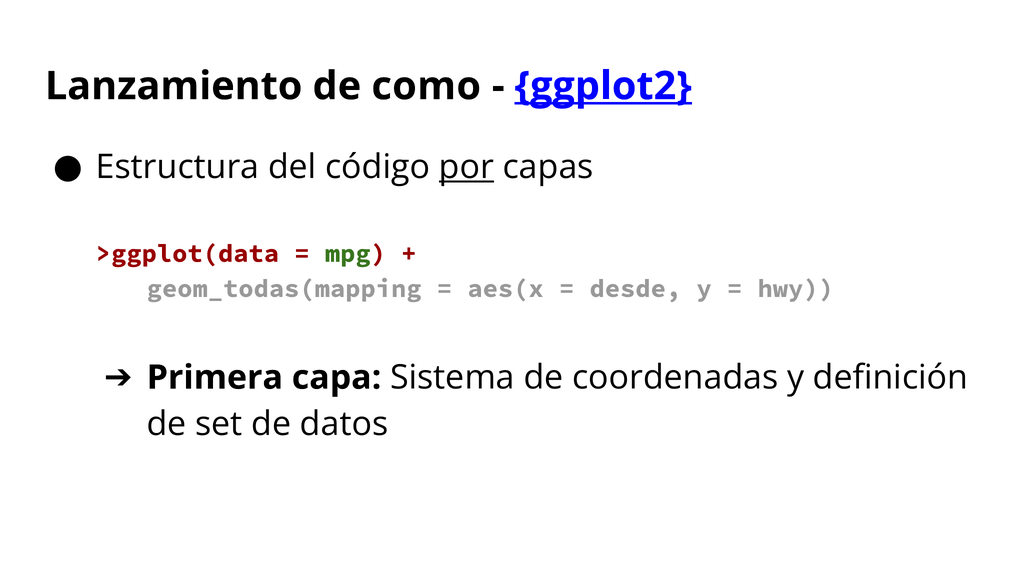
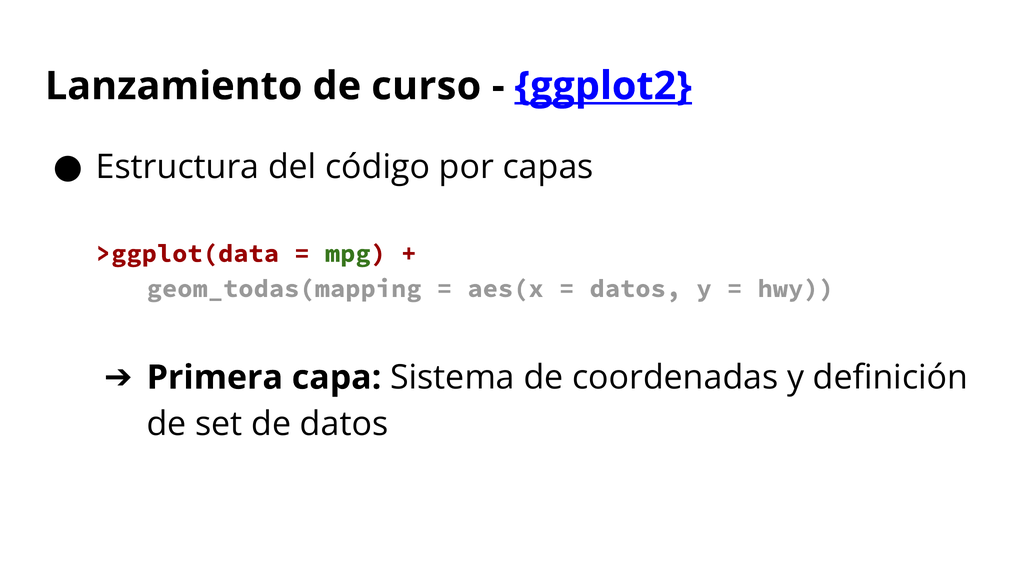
como: como -> curso
por underline: present -> none
desde at (635, 289): desde -> datos
